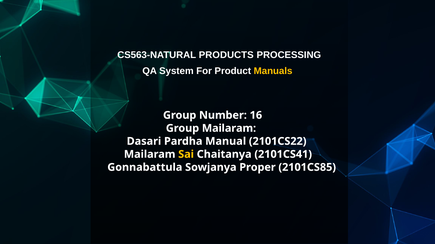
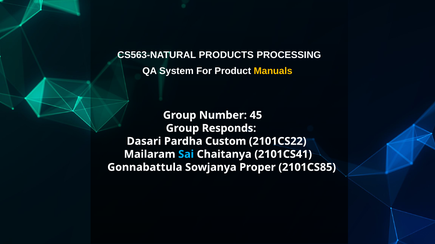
16: 16 -> 45
Group Mailaram: Mailaram -> Responds
Manual: Manual -> Custom
Sai colour: yellow -> light blue
